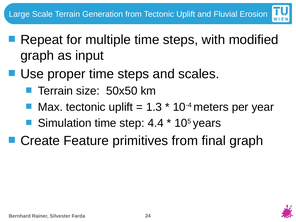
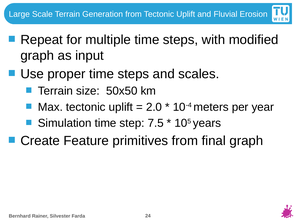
1.3: 1.3 -> 2.0
4.4: 4.4 -> 7.5
